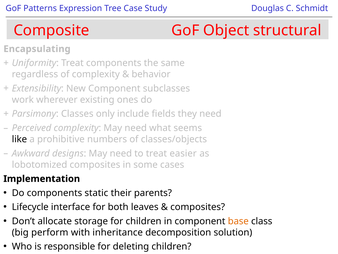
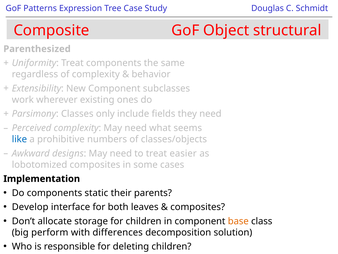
Encapsulating: Encapsulating -> Parenthesized
like colour: black -> blue
Lifecycle: Lifecycle -> Develop
inheritance: inheritance -> differences
